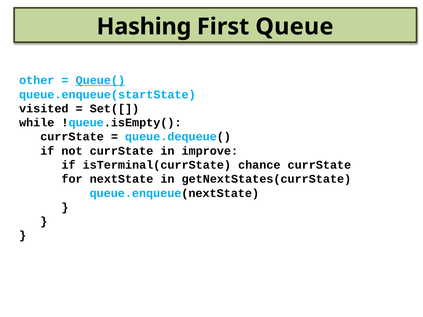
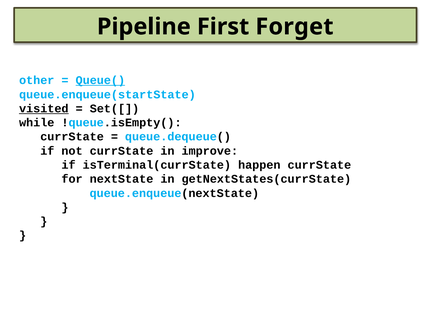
Hashing: Hashing -> Pipeline
Queue: Queue -> Forget
visited underline: none -> present
chance: chance -> happen
